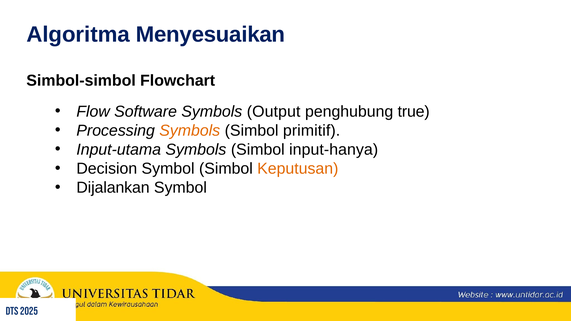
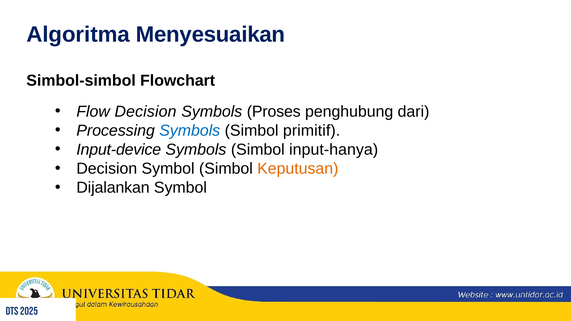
Flow Software: Software -> Decision
Output: Output -> Proses
true: true -> dari
Symbols at (190, 131) colour: orange -> blue
Input-utama: Input-utama -> Input-device
